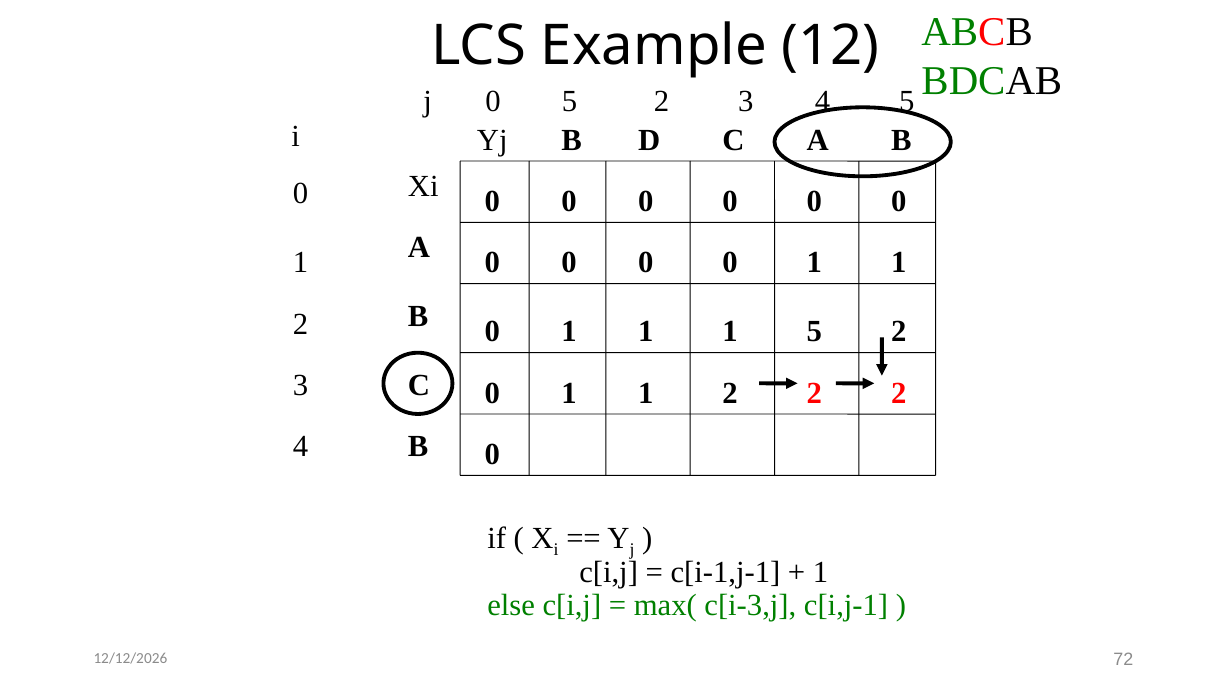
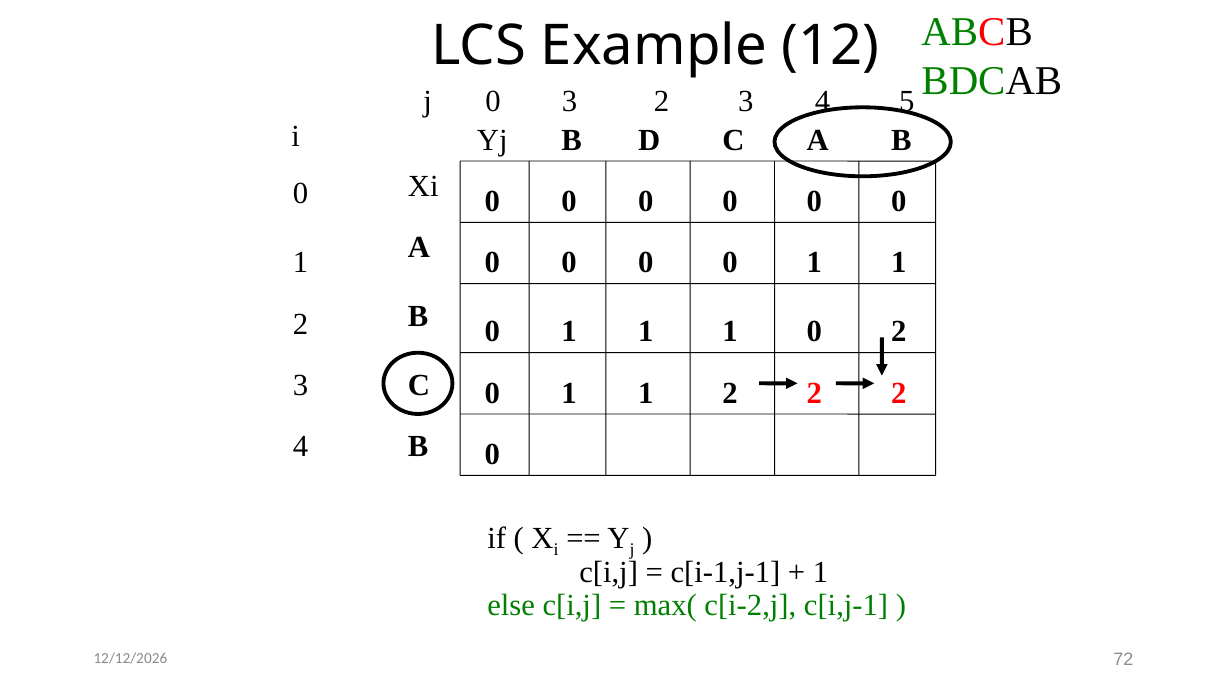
0 5: 5 -> 3
5 at (814, 332): 5 -> 0
c[i-3,j: c[i-3,j -> c[i-2,j
